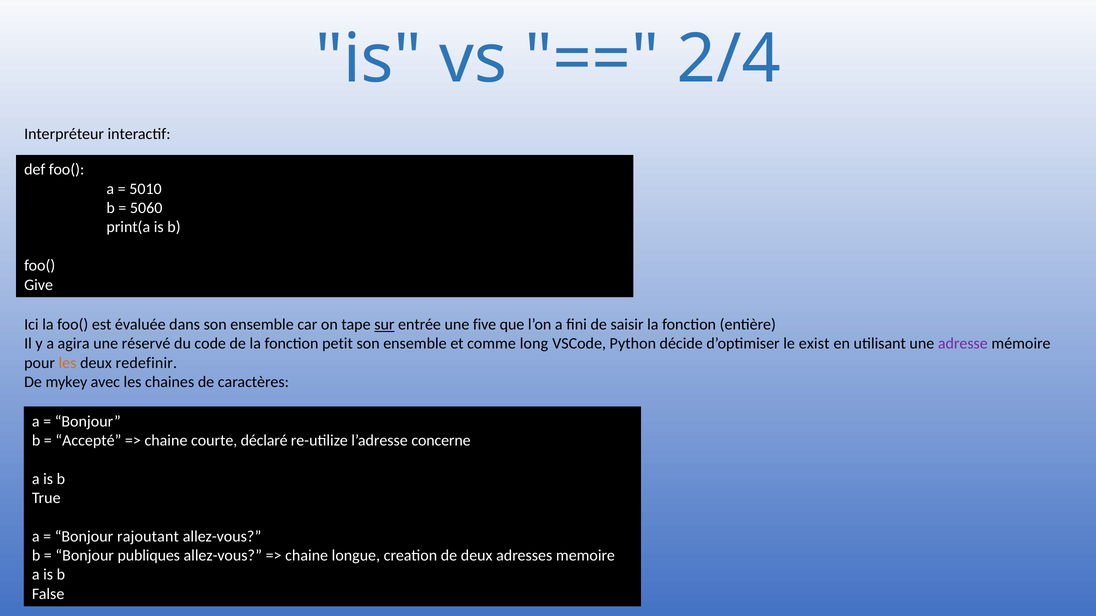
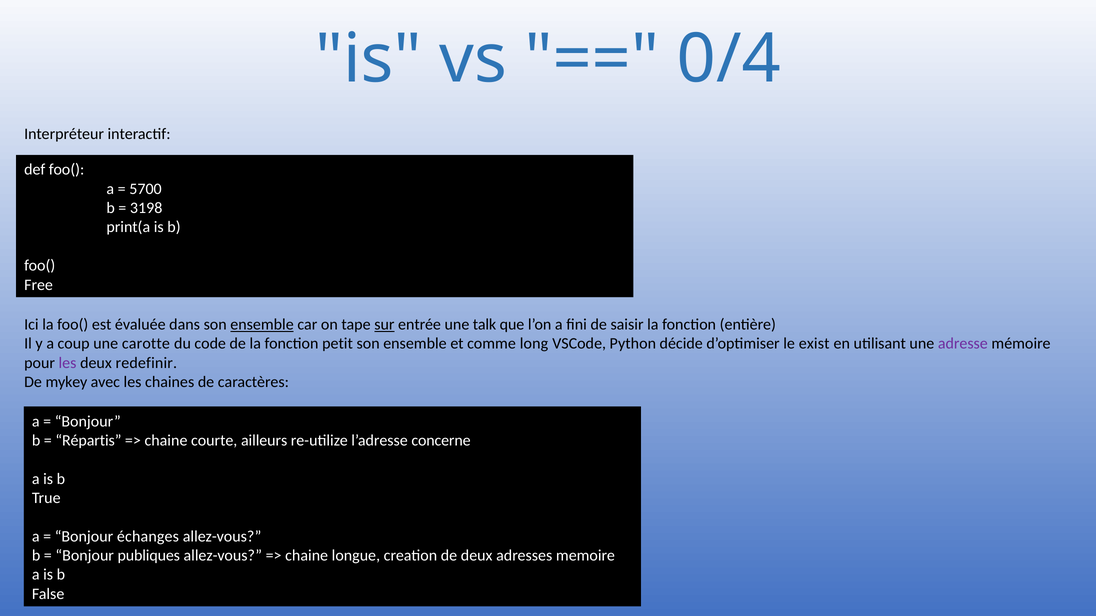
2/4: 2/4 -> 0/4
5010: 5010 -> 5700
5060: 5060 -> 3198
Give: Give -> Free
ensemble at (262, 325) underline: none -> present
five: five -> talk
agira: agira -> coup
réservé: réservé -> carotte
les at (68, 363) colour: orange -> purple
Accepté: Accepté -> Répartis
déclaré: déclaré -> ailleurs
rajoutant: rajoutant -> échanges
